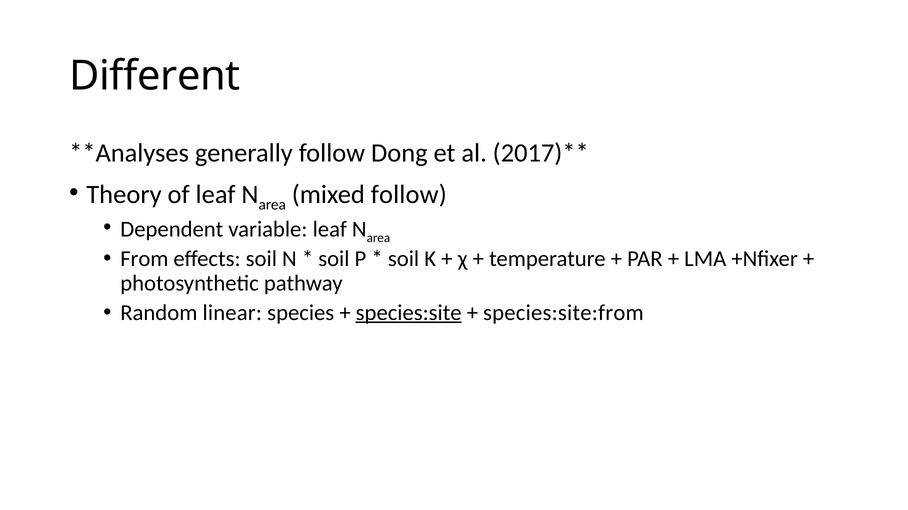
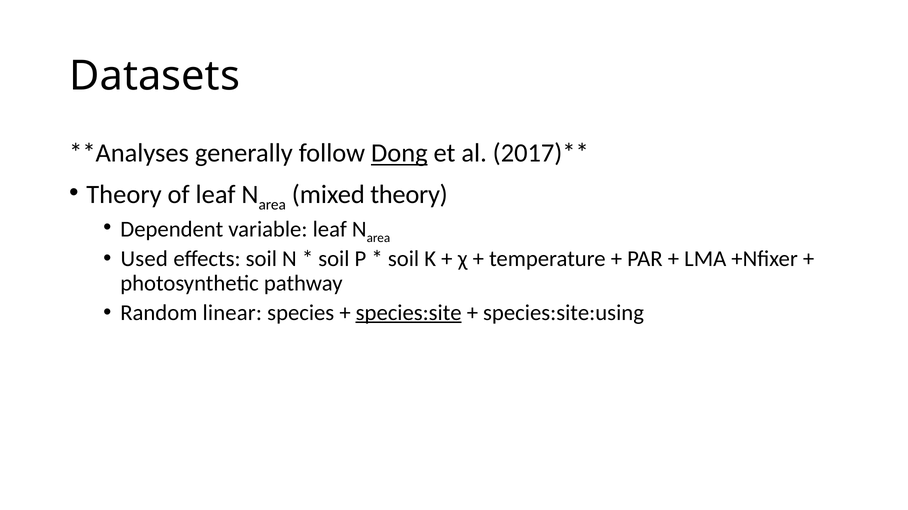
Different: Different -> Datasets
Dong underline: none -> present
mixed follow: follow -> theory
From: From -> Used
species:site:from: species:site:from -> species:site:using
